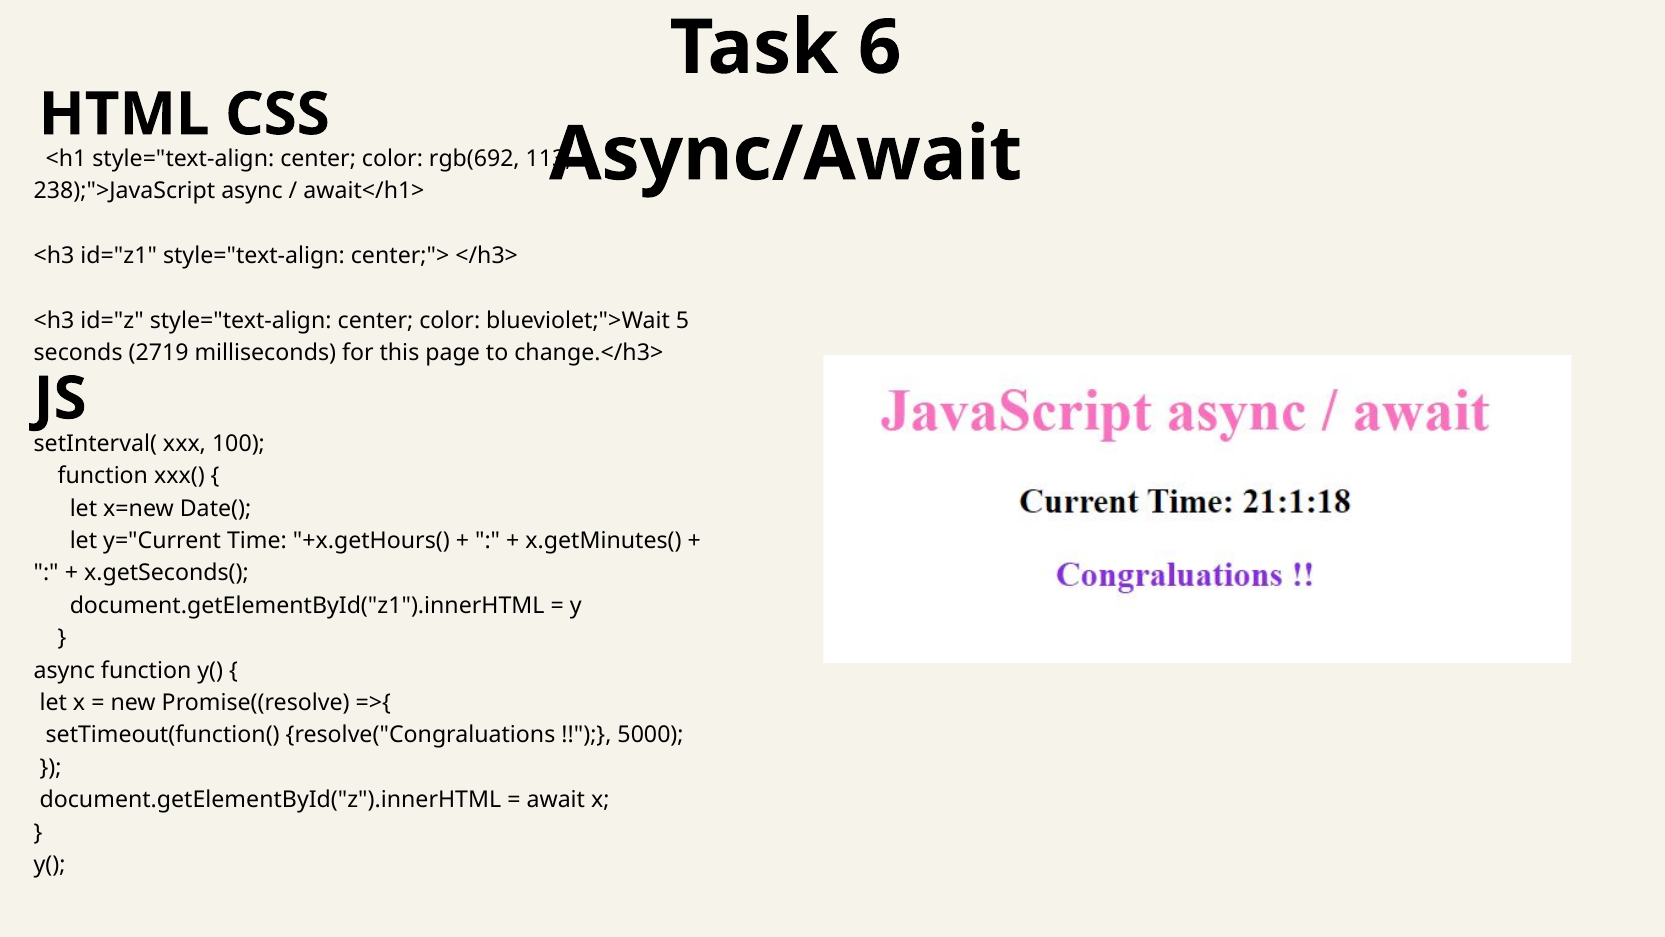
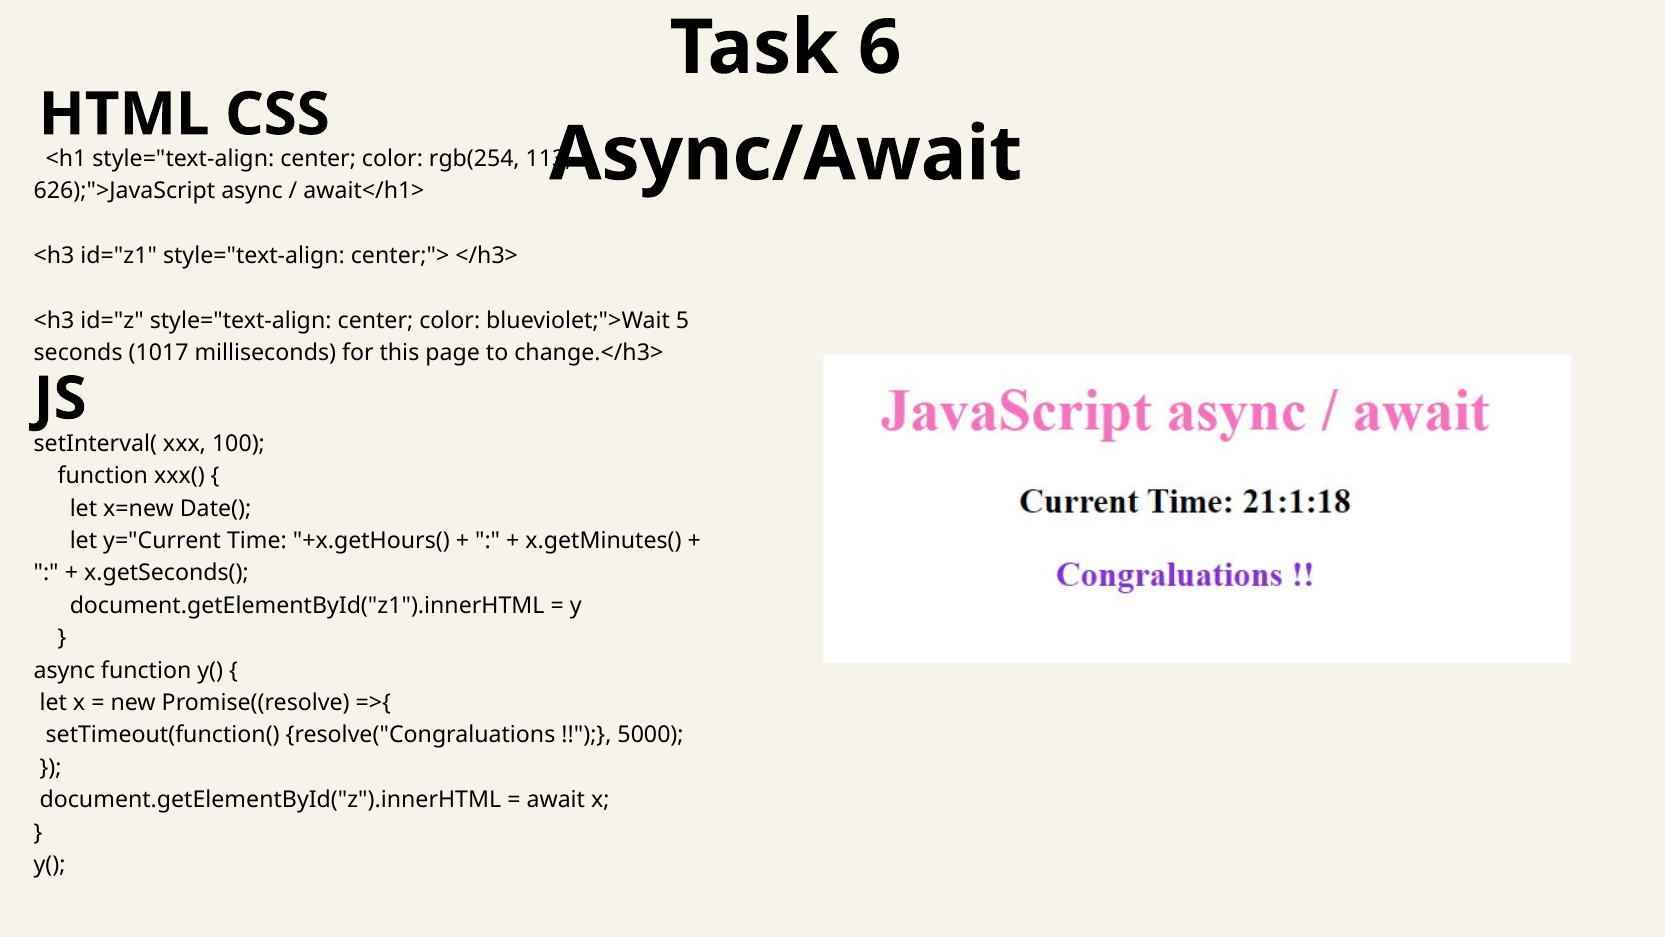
rgb(692: rgb(692 -> rgb(254
238);">JavaScript: 238);">JavaScript -> 626);">JavaScript
2719: 2719 -> 1017
